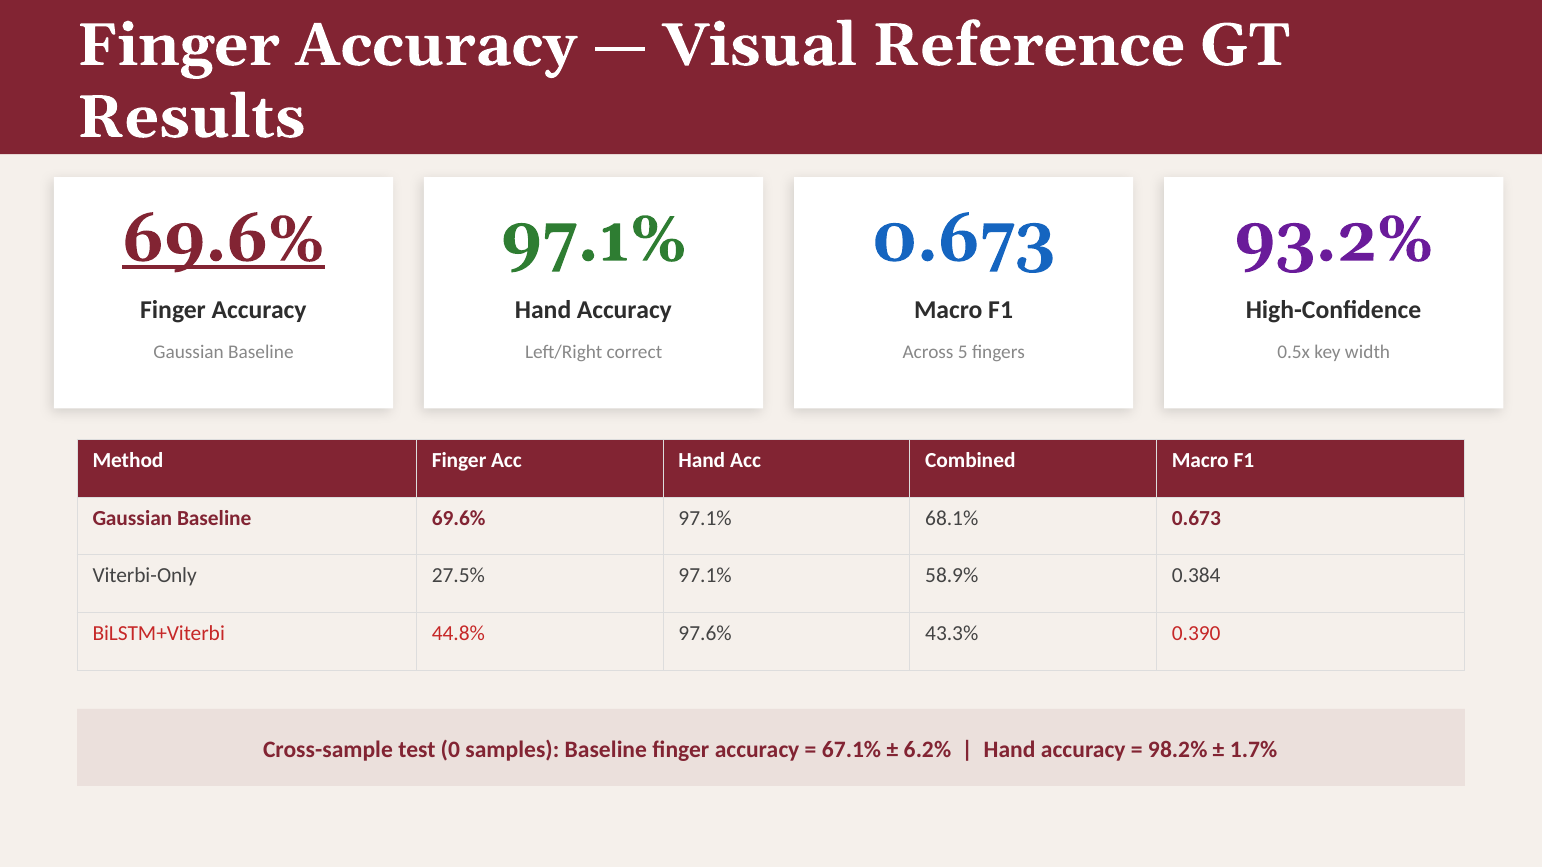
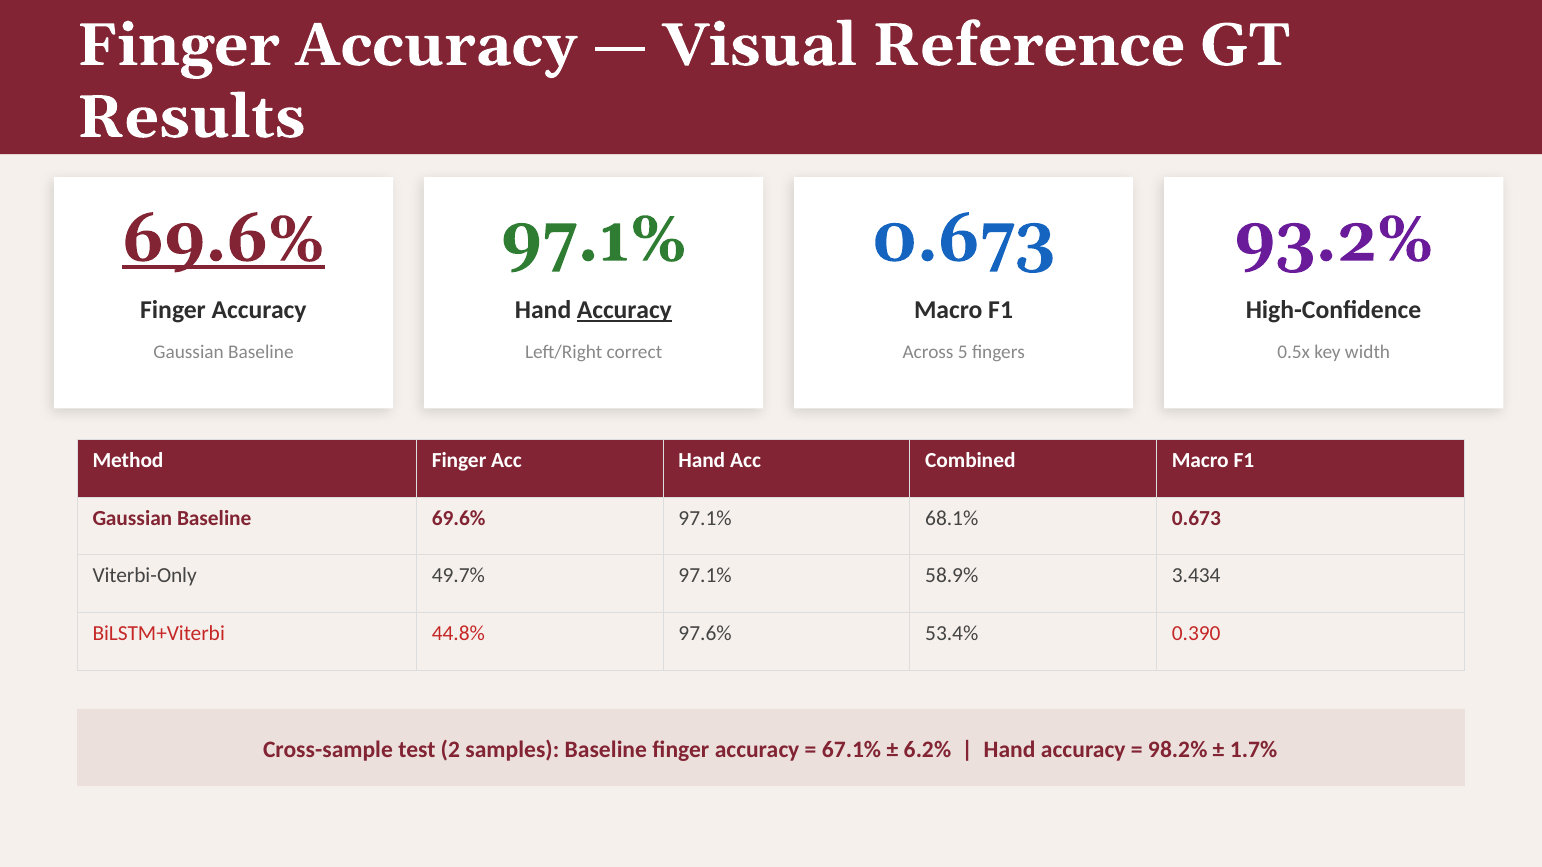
Accuracy at (624, 310) underline: none -> present
27.5%: 27.5% -> 49.7%
0.384: 0.384 -> 3.434
43.3%: 43.3% -> 53.4%
0: 0 -> 2
